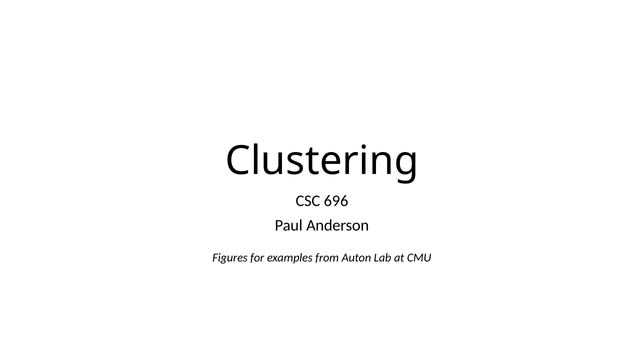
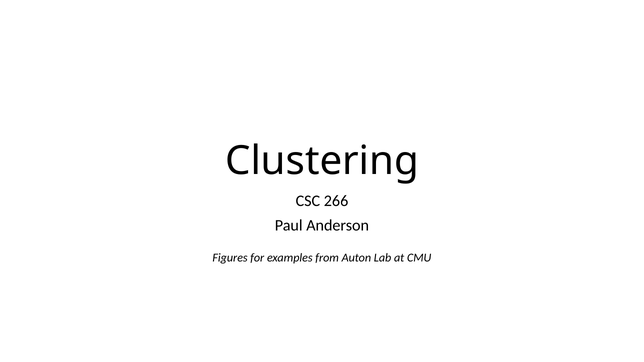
696: 696 -> 266
